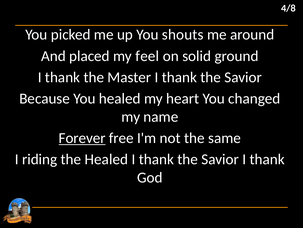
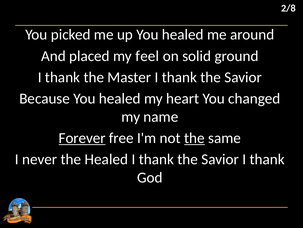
4/8: 4/8 -> 2/8
up You shouts: shouts -> healed
the at (194, 138) underline: none -> present
riding: riding -> never
